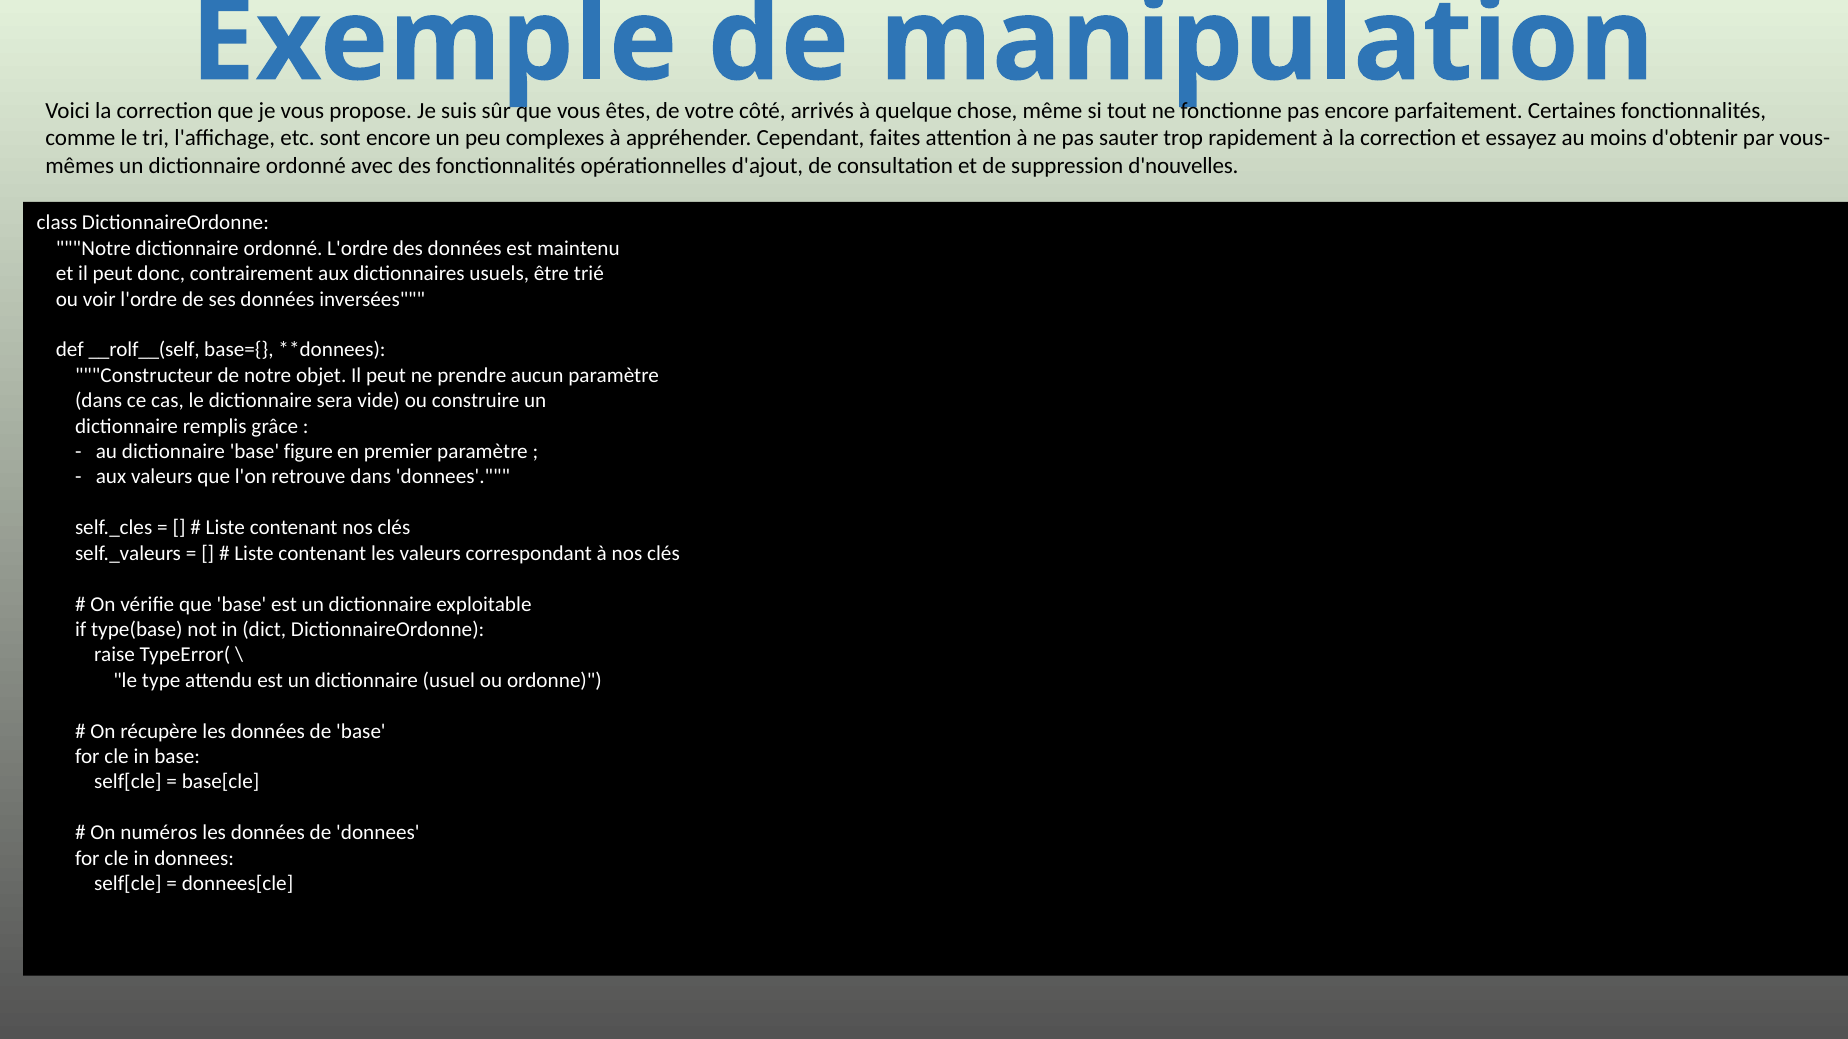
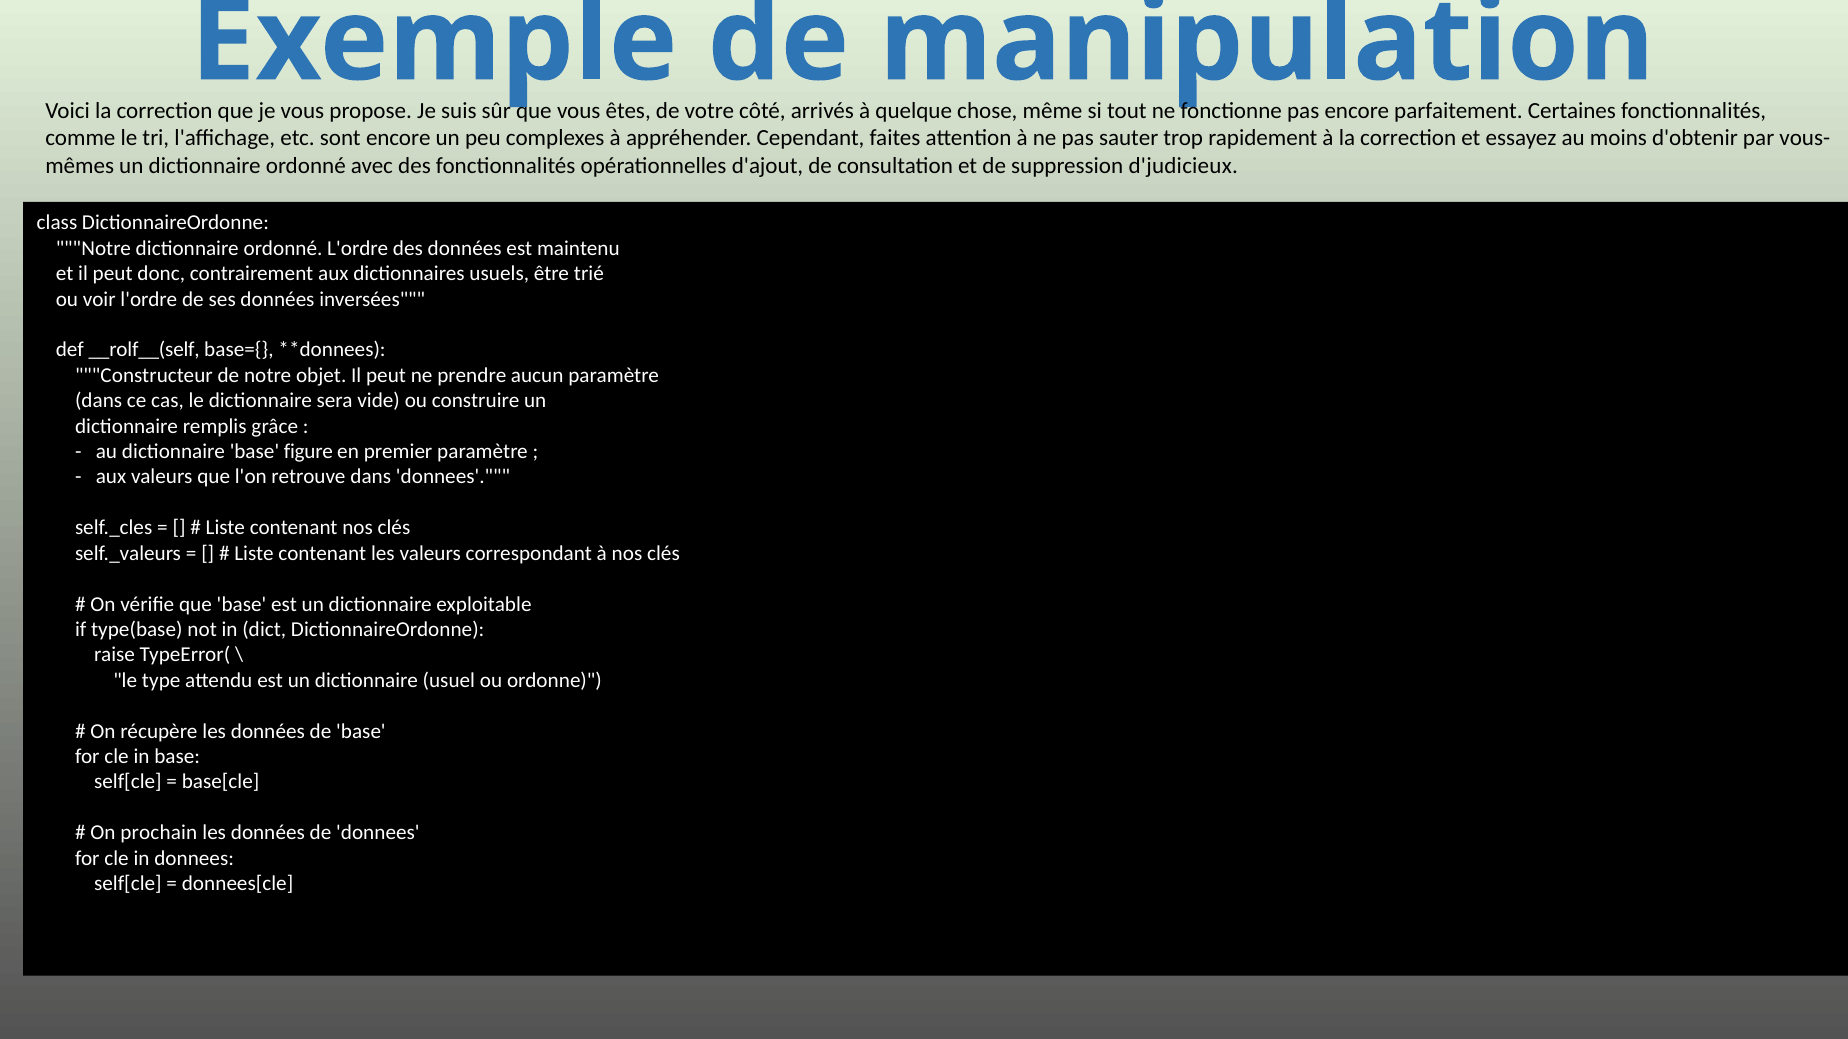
d'nouvelles: d'nouvelles -> d'judicieux
numéros: numéros -> prochain
